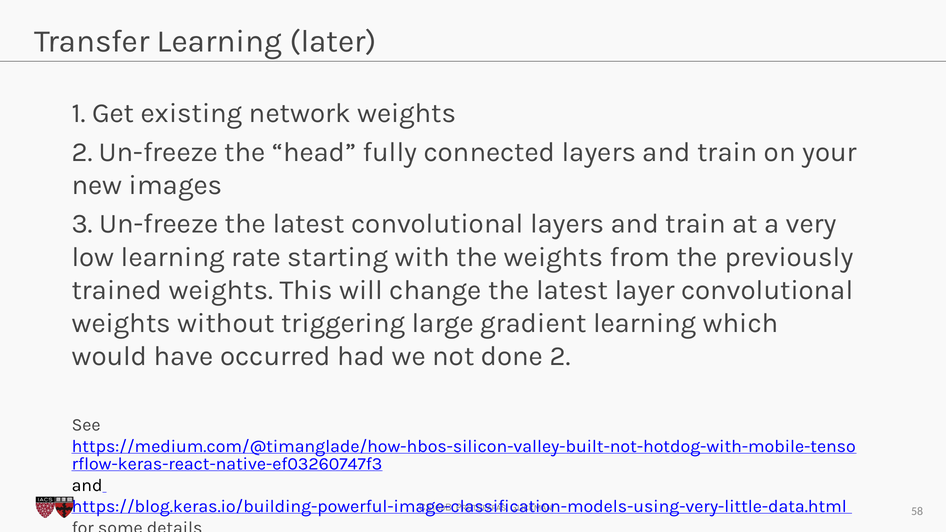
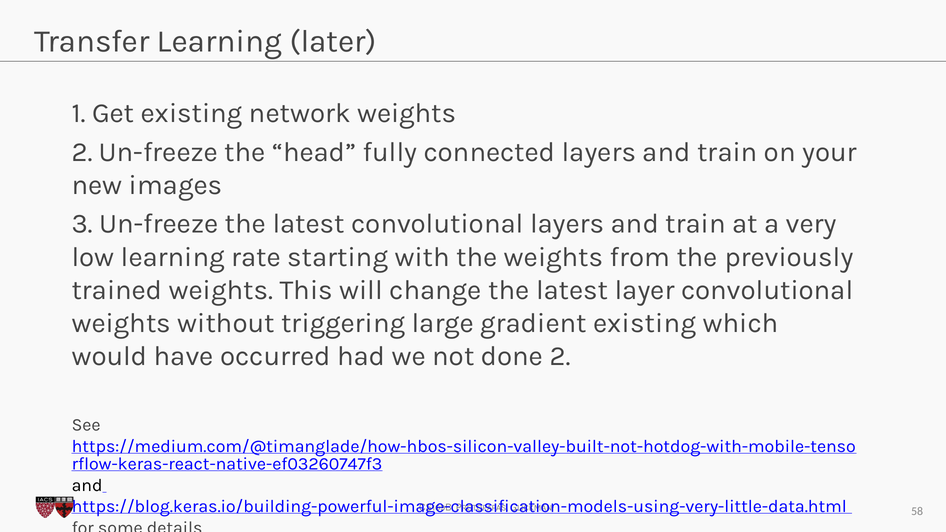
gradient learning: learning -> existing
